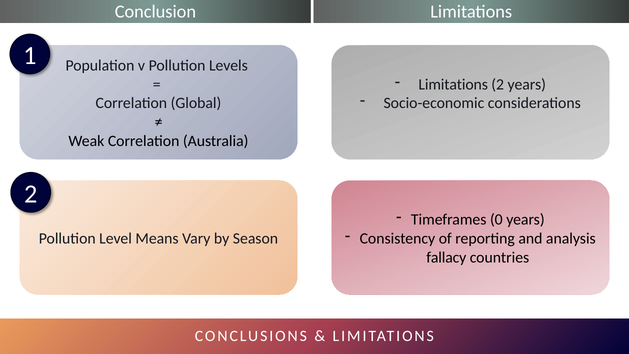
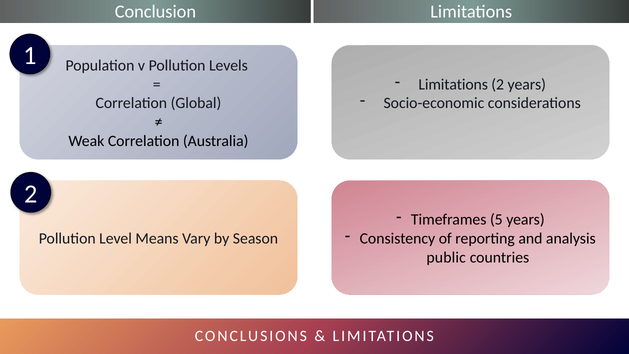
0: 0 -> 5
fallacy: fallacy -> public
